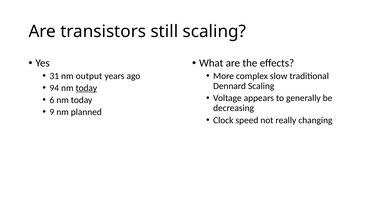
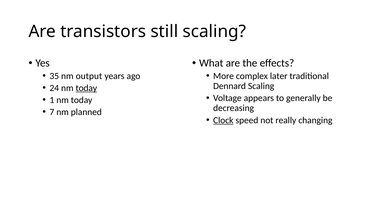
31: 31 -> 35
slow: slow -> later
94: 94 -> 24
6: 6 -> 1
9: 9 -> 7
Clock underline: none -> present
